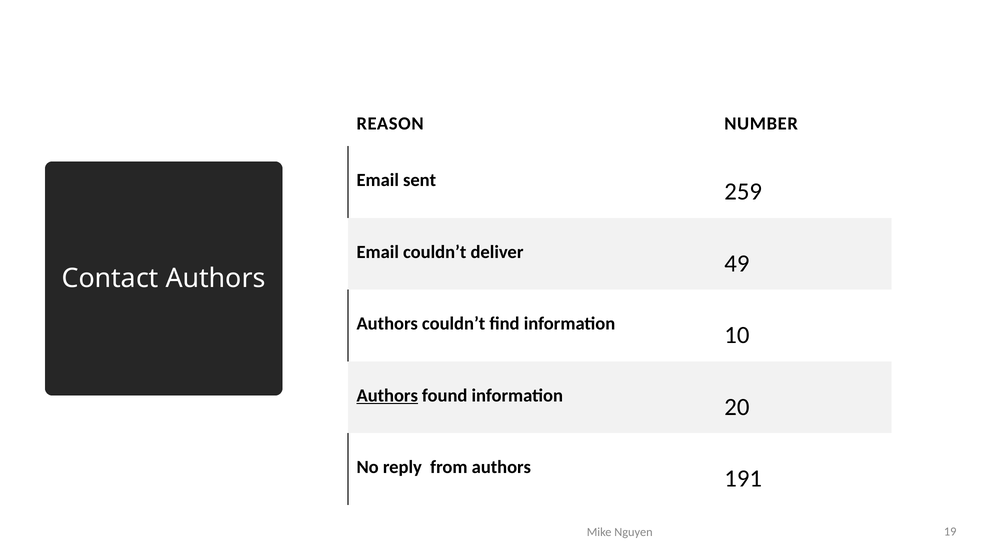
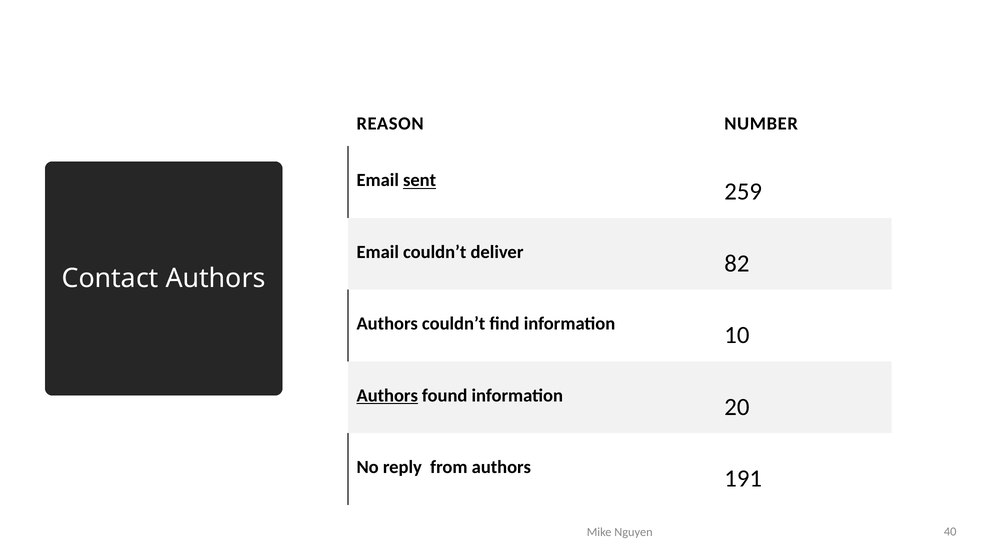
sent underline: none -> present
49: 49 -> 82
19: 19 -> 40
